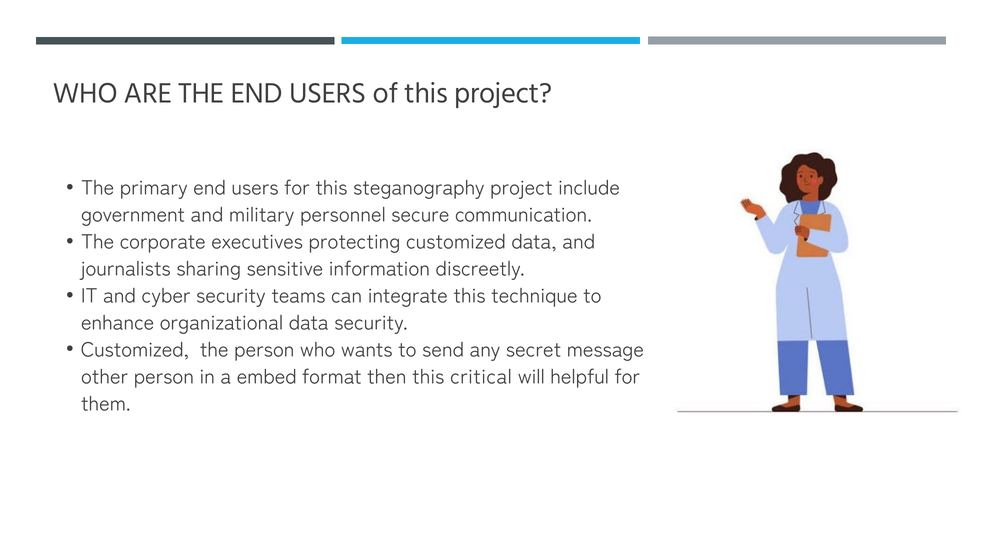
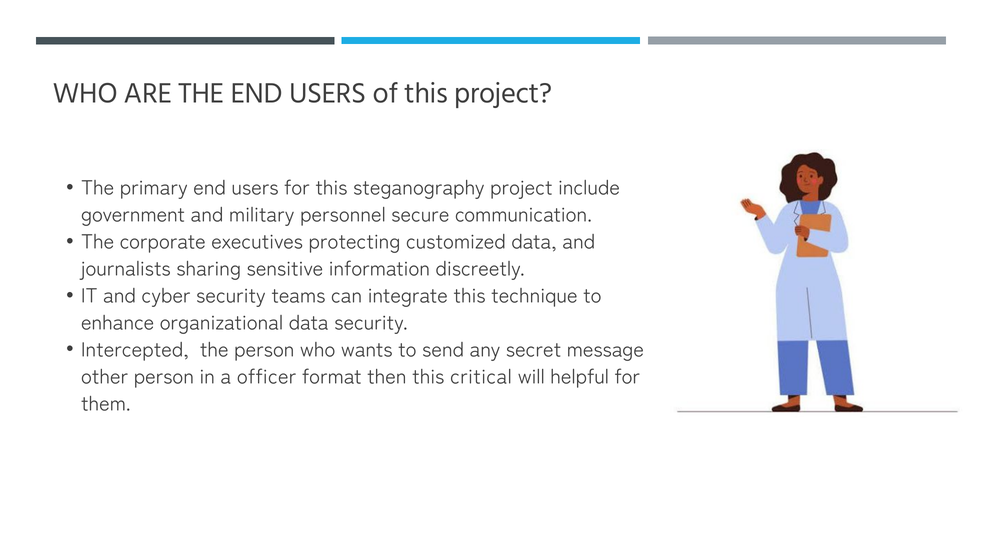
Customized at (135, 350): Customized -> Intercepted
embed: embed -> officer
